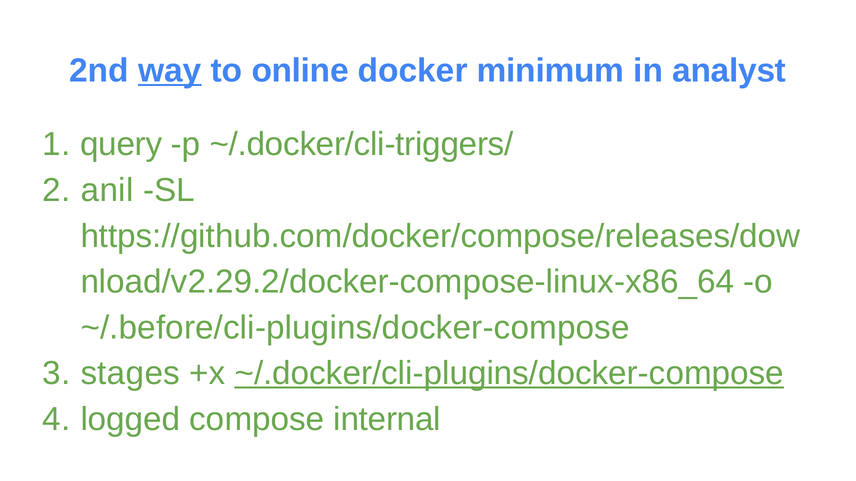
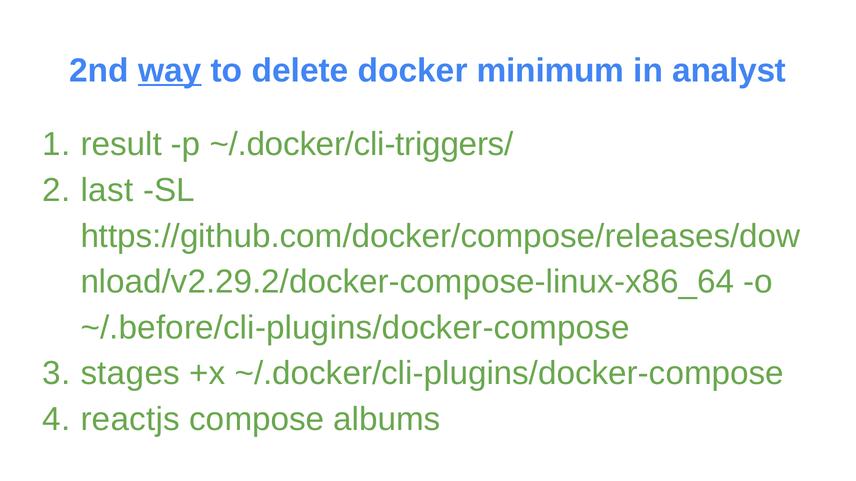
online: online -> delete
query: query -> result
anil: anil -> last
~/.docker/cli-plugins/docker-compose underline: present -> none
logged: logged -> reactjs
internal: internal -> albums
